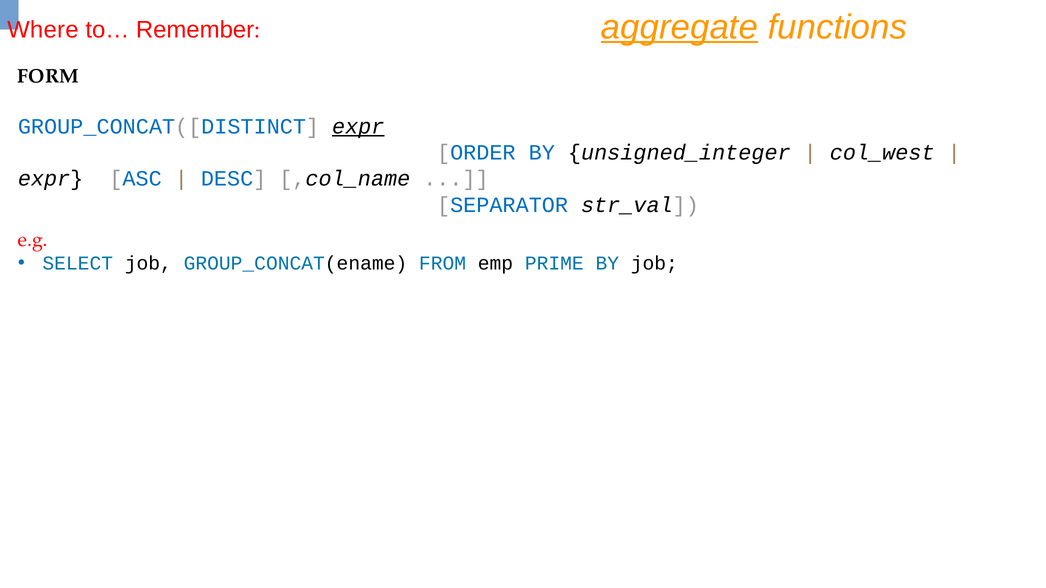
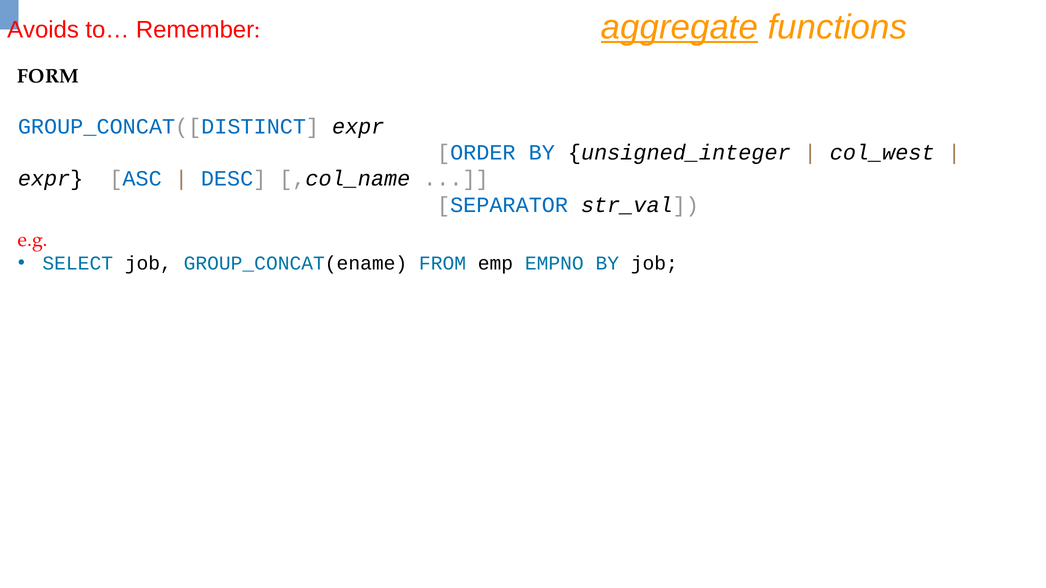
Where: Where -> Avoids
expr at (358, 127) underline: present -> none
PRIME: PRIME -> EMPNO
